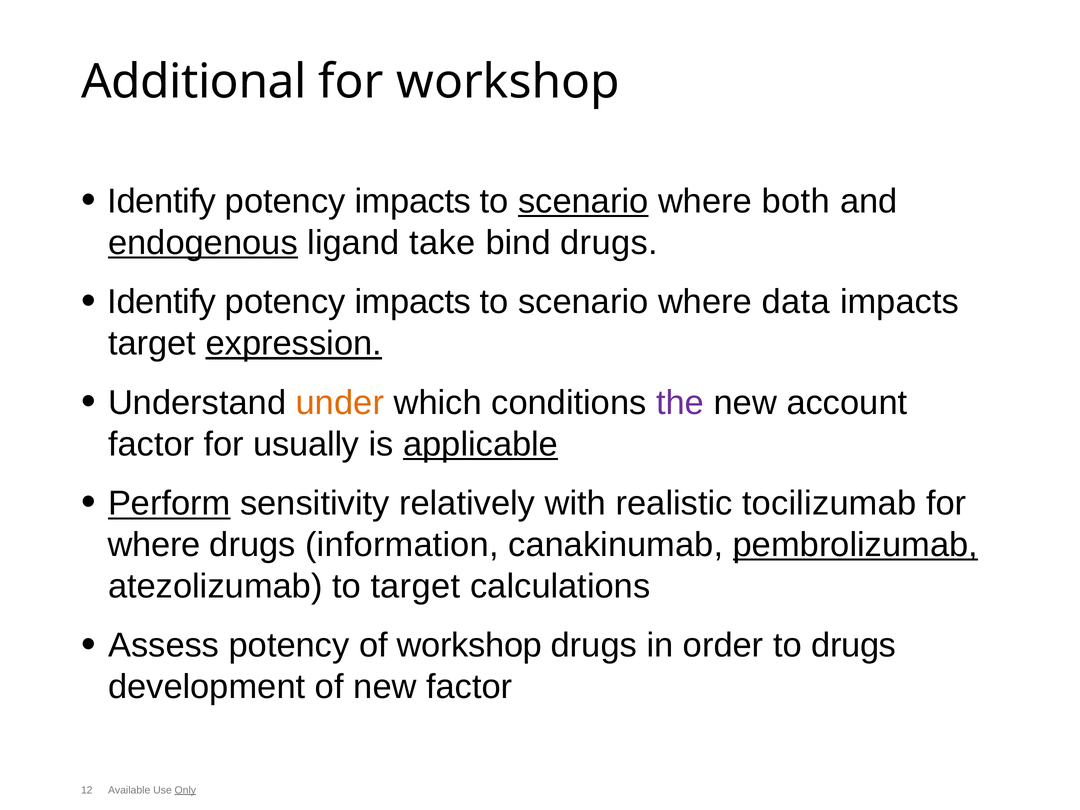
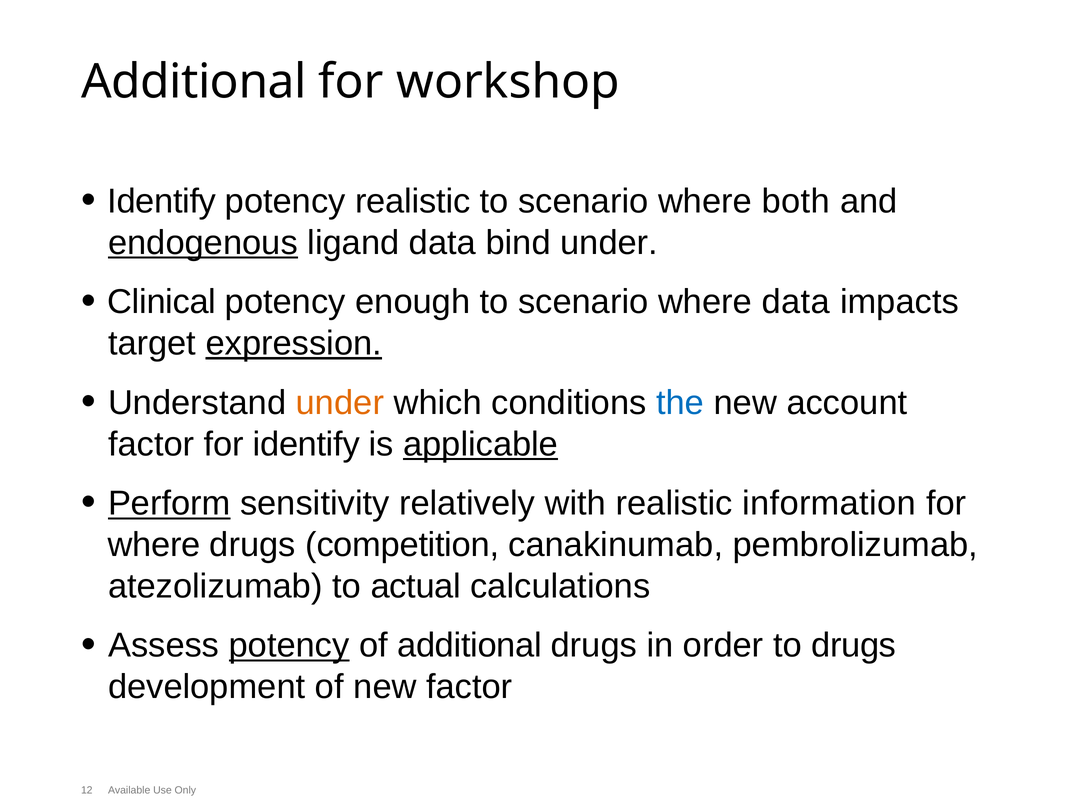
impacts at (413, 201): impacts -> realistic
scenario at (583, 201) underline: present -> none
ligand take: take -> data
bind drugs: drugs -> under
Identify at (162, 302): Identify -> Clinical
impacts at (413, 302): impacts -> enough
the colour: purple -> blue
for usually: usually -> identify
tocilizumab: tocilizumab -> information
information: information -> competition
pembrolizumab underline: present -> none
to target: target -> actual
potency at (289, 646) underline: none -> present
of workshop: workshop -> additional
Only underline: present -> none
